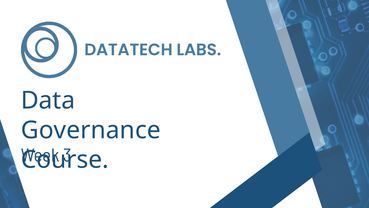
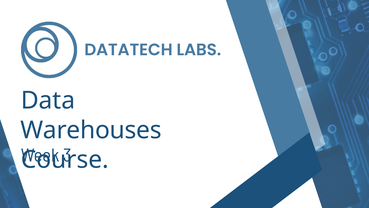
Governance: Governance -> Warehouses
